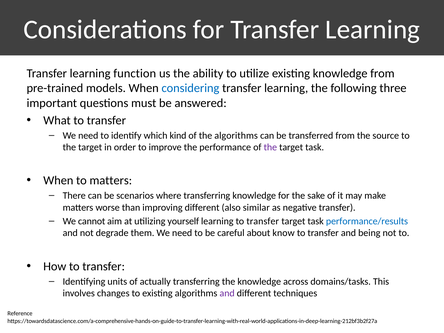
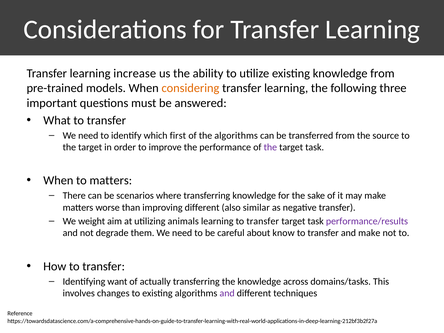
function: function -> increase
considering colour: blue -> orange
kind: kind -> first
cannot: cannot -> weight
yourself: yourself -> animals
performance/results colour: blue -> purple
and being: being -> make
units: units -> want
